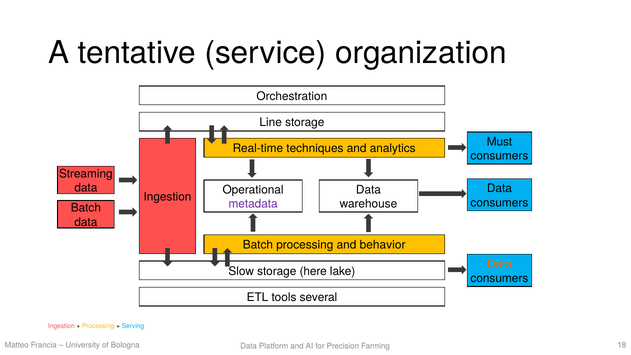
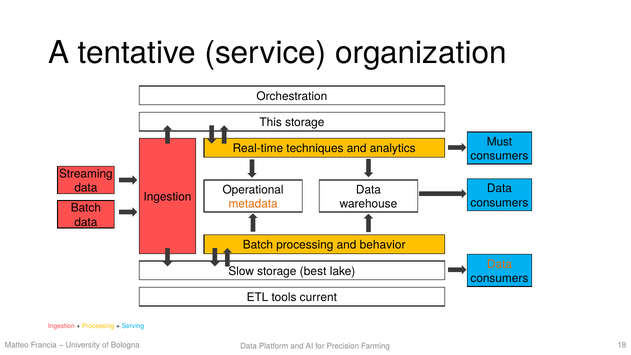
Line: Line -> This
metadata colour: purple -> orange
here: here -> best
several: several -> current
